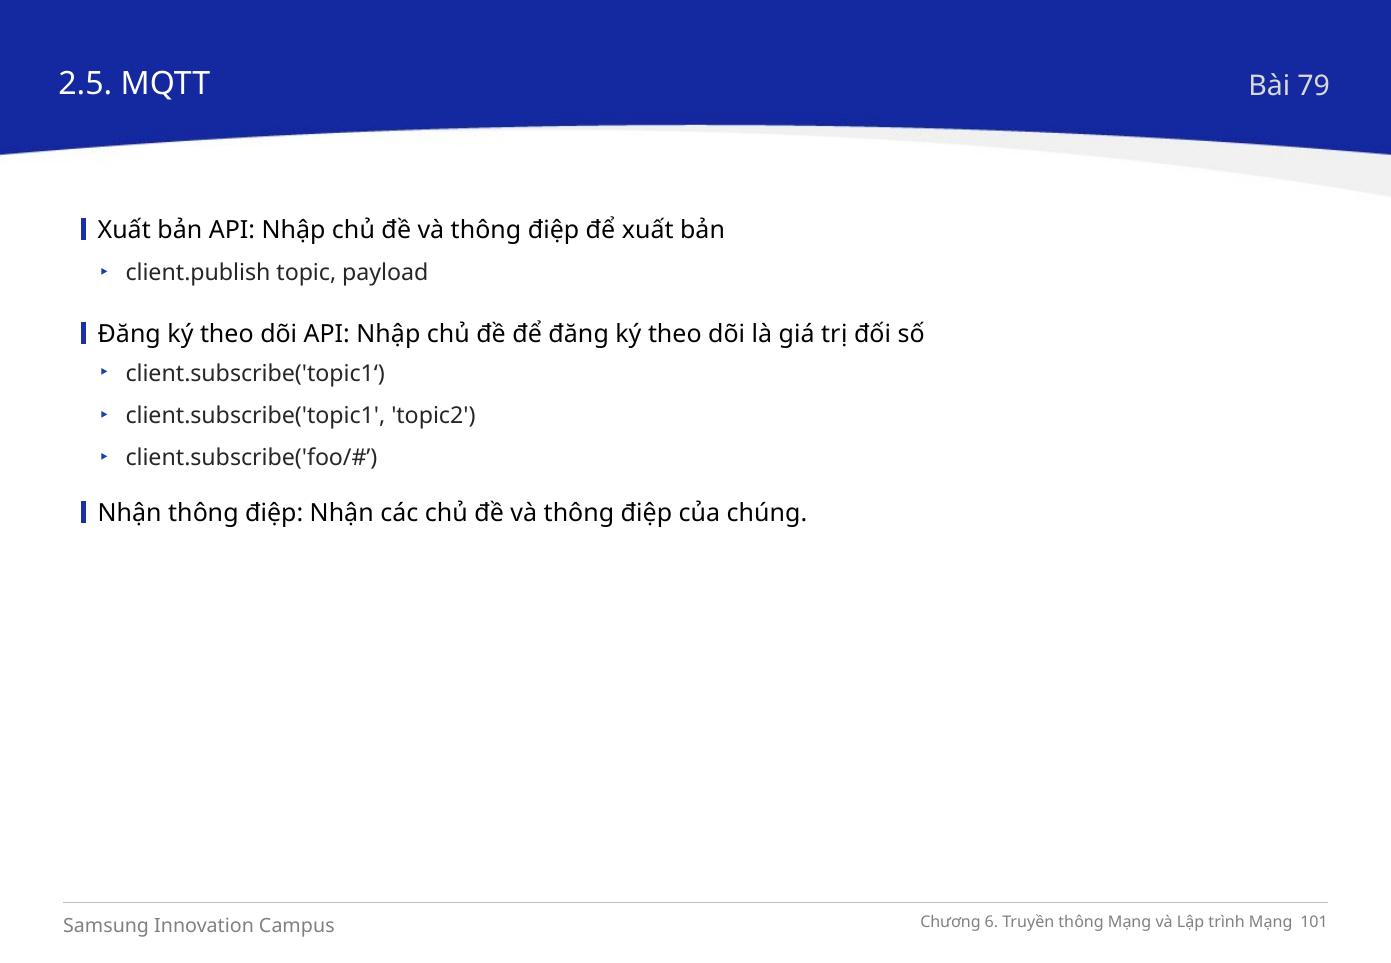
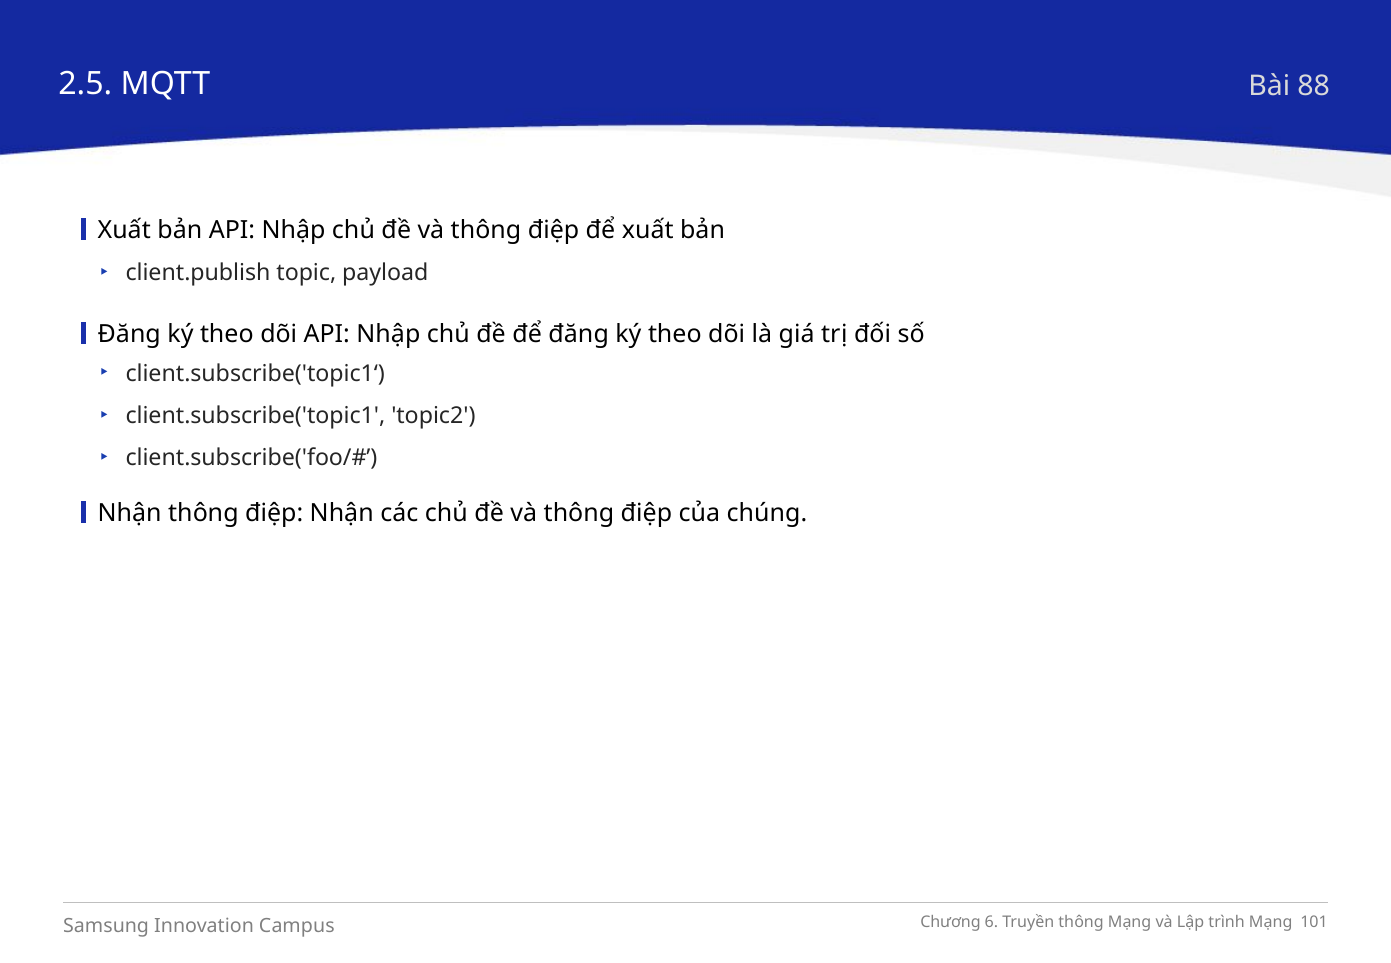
79: 79 -> 88
